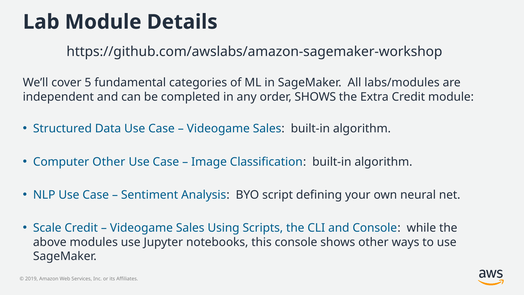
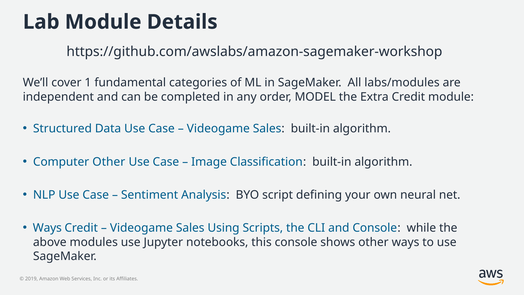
5: 5 -> 1
order SHOWS: SHOWS -> MODEL
Scale at (47, 228): Scale -> Ways
